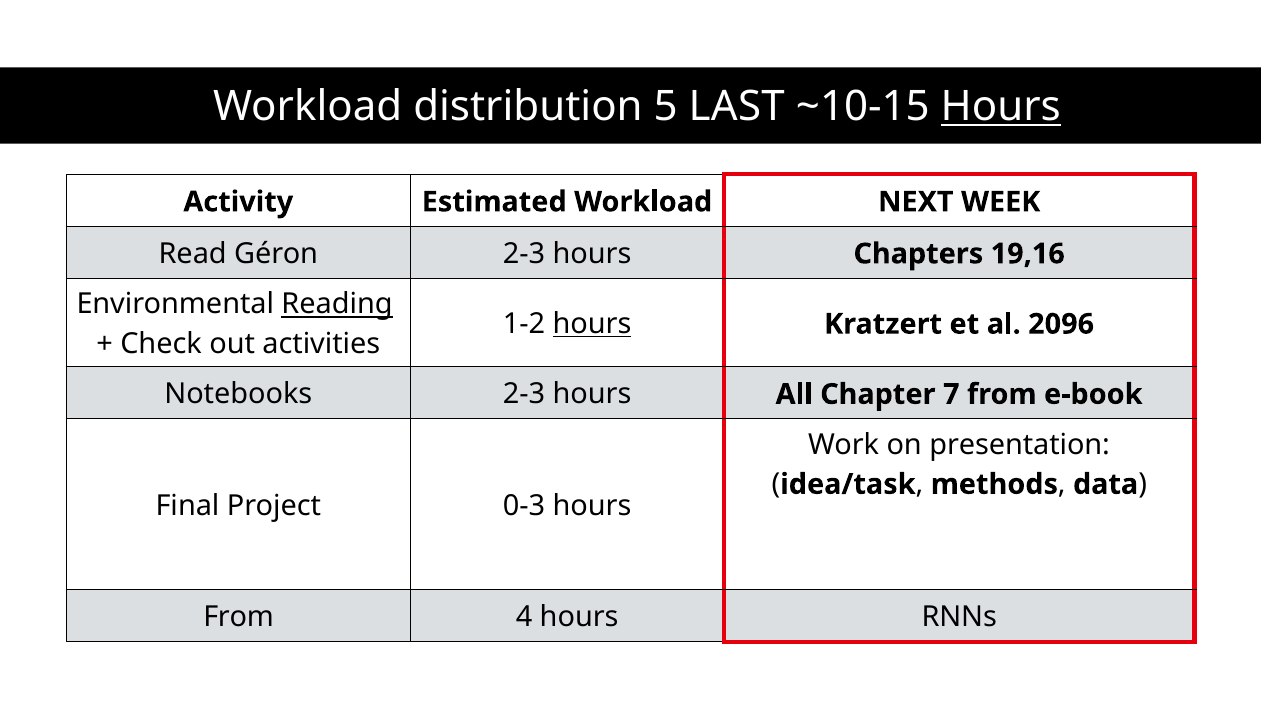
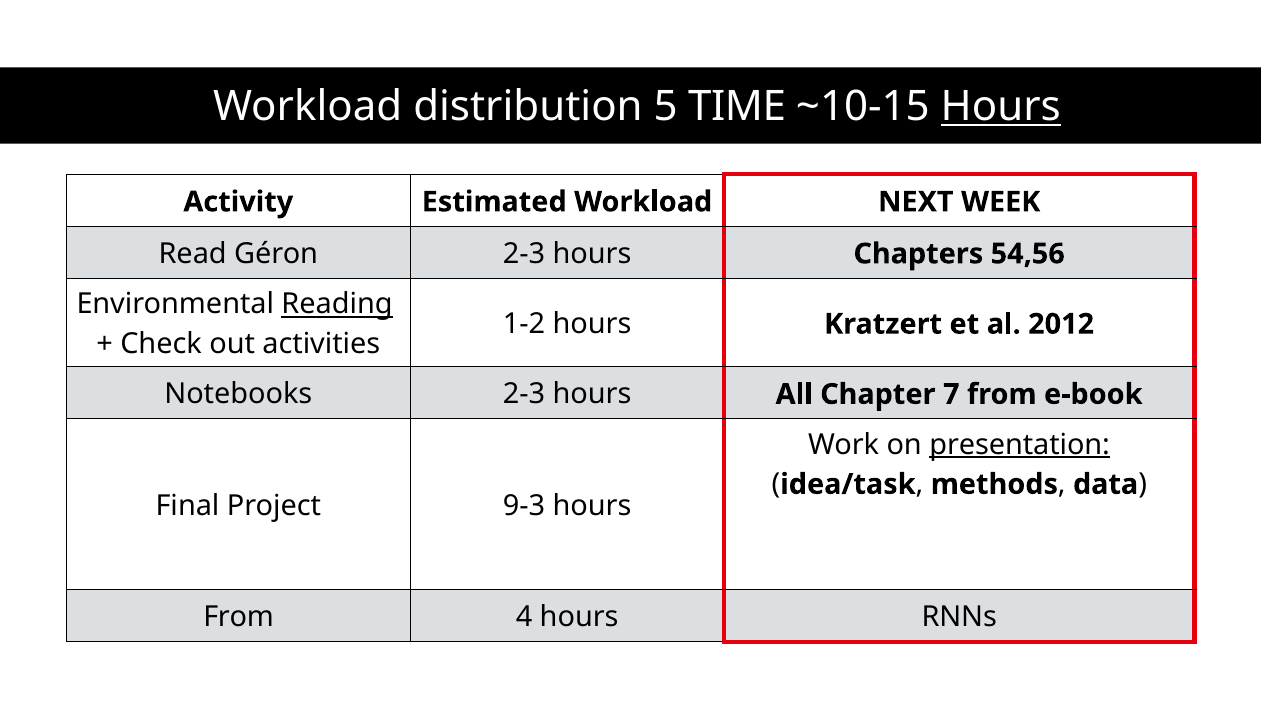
LAST: LAST -> TIME
19,16: 19,16 -> 54,56
hours at (592, 324) underline: present -> none
2096: 2096 -> 2012
presentation underline: none -> present
0-3: 0-3 -> 9-3
